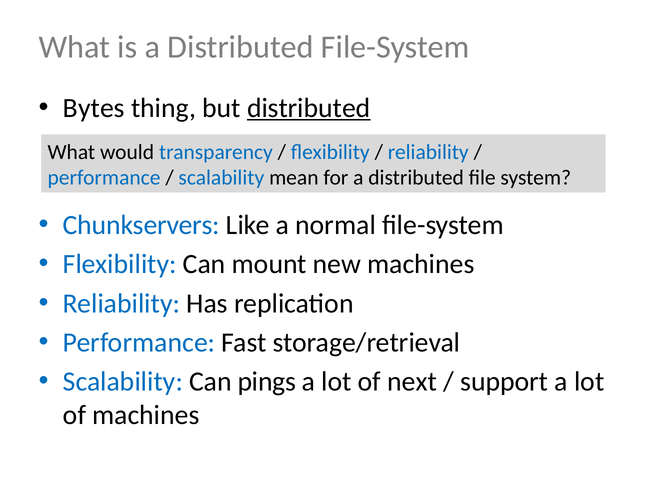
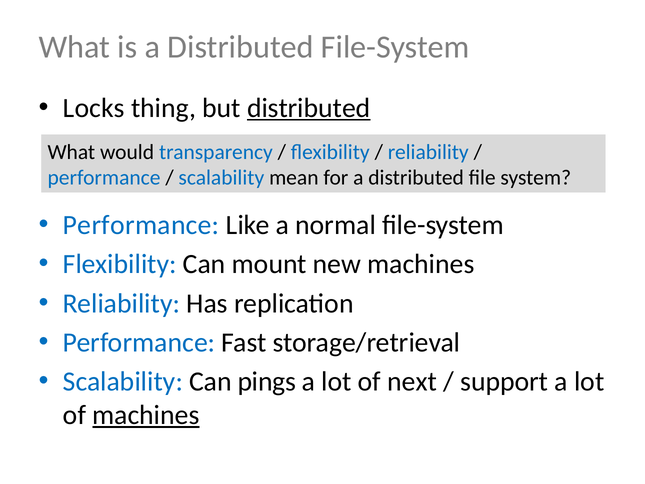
Bytes: Bytes -> Locks
Chunkservers at (141, 225): Chunkservers -> Performance
machines at (146, 415) underline: none -> present
